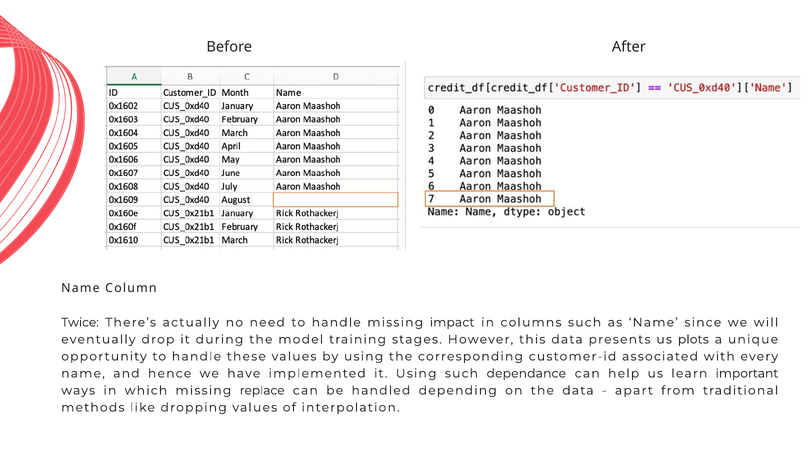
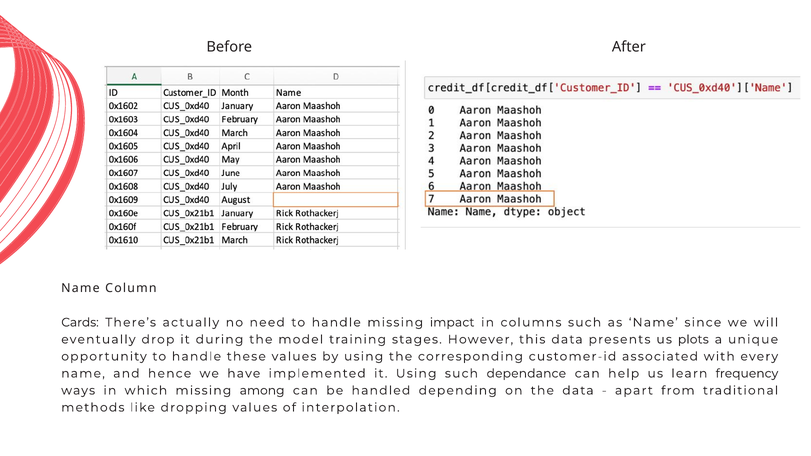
Twice: Twice -> Cards
important: important -> frequency
replace: replace -> among
